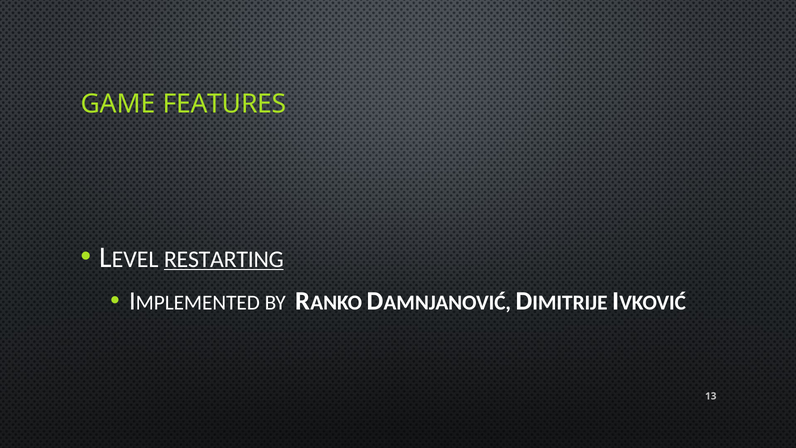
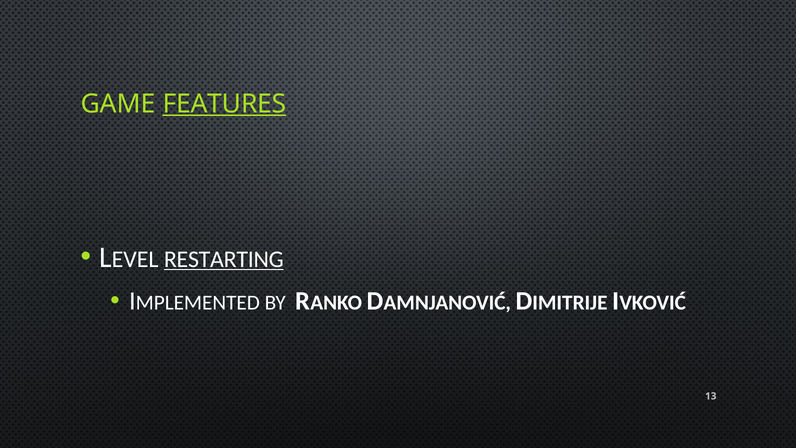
FEATURES underline: none -> present
